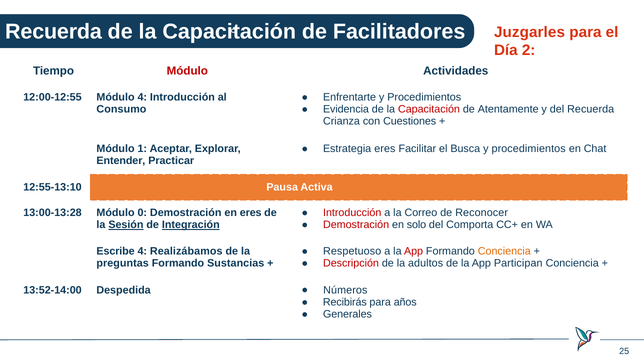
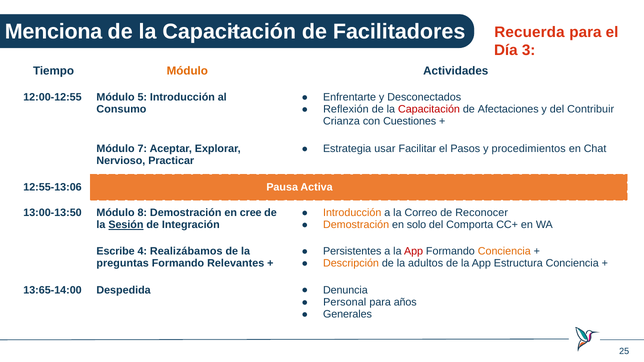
Recuerda at (53, 32): Recuerda -> Menciona
Juzgarles: Juzgarles -> Recuerda
2: 2 -> 3
Módulo at (187, 71) colour: red -> orange
Procedimientos at (424, 97): Procedimientos -> Desconectados
Módulo 4: 4 -> 5
Evidencia: Evidencia -> Reflexión
Atentamente: Atentamente -> Afectaciones
del Recuerda: Recuerda -> Contribuir
Estrategia eres: eres -> usar
Busca: Busca -> Pasos
1: 1 -> 7
Entender: Entender -> Nervioso
12:55-13:10: 12:55-13:10 -> 12:55-13:06
13:00-13:28: 13:00-13:28 -> 13:00-13:50
0: 0 -> 8
en eres: eres -> cree
Introducción at (352, 213) colour: red -> orange
Demostración at (356, 225) colour: red -> orange
Integración underline: present -> none
Respetuoso: Respetuoso -> Persistentes
Sustancias: Sustancias -> Relevantes
Descripción colour: red -> orange
Participan: Participan -> Estructura
13:52-14:00: 13:52-14:00 -> 13:65-14:00
Números: Números -> Denuncia
Recibirás: Recibirás -> Personal
